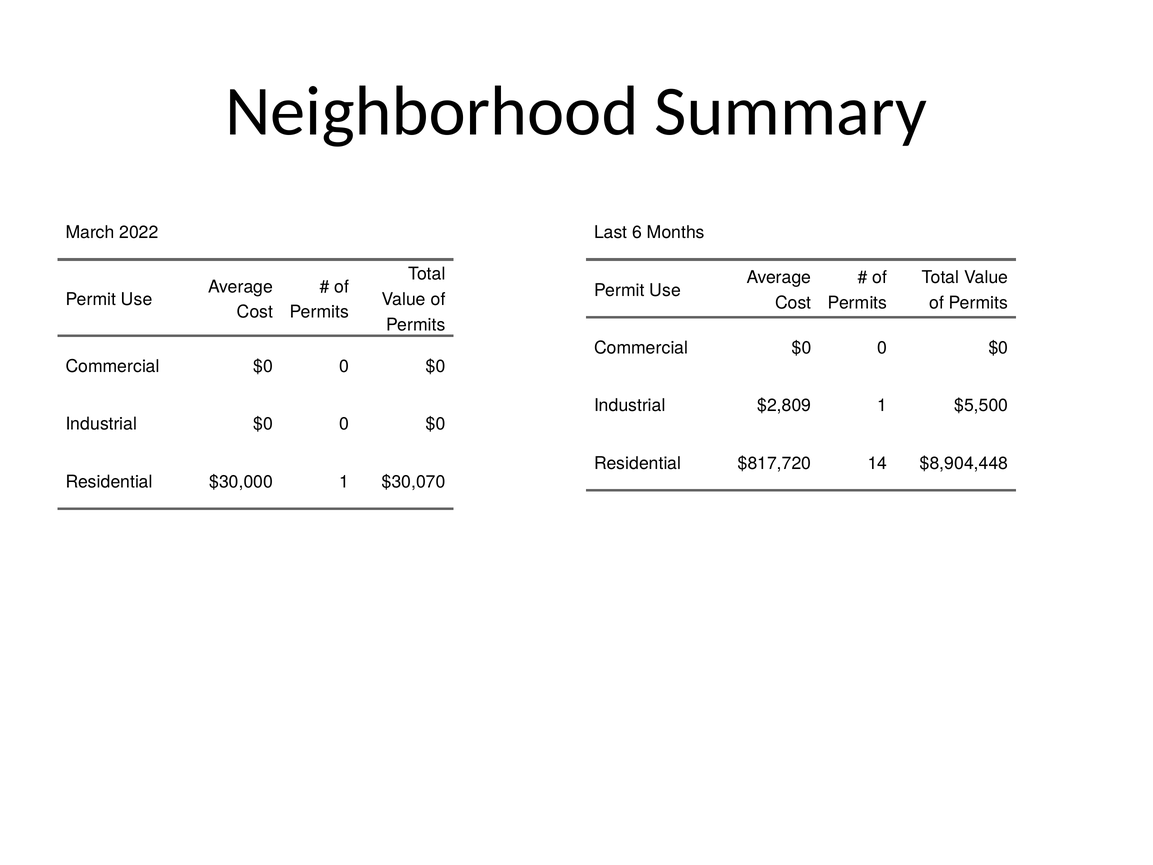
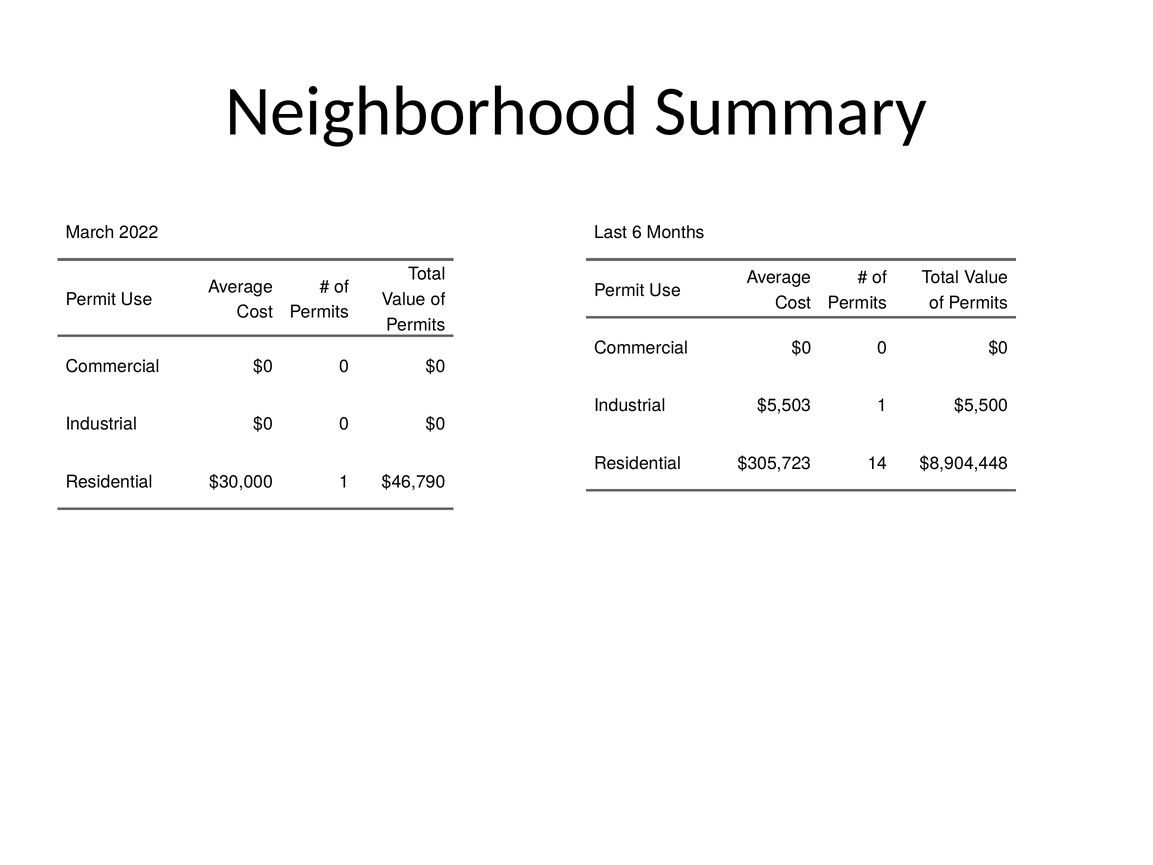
$2,809: $2,809 -> $5,503
$817,720: $817,720 -> $305,723
$30,070: $30,070 -> $46,790
